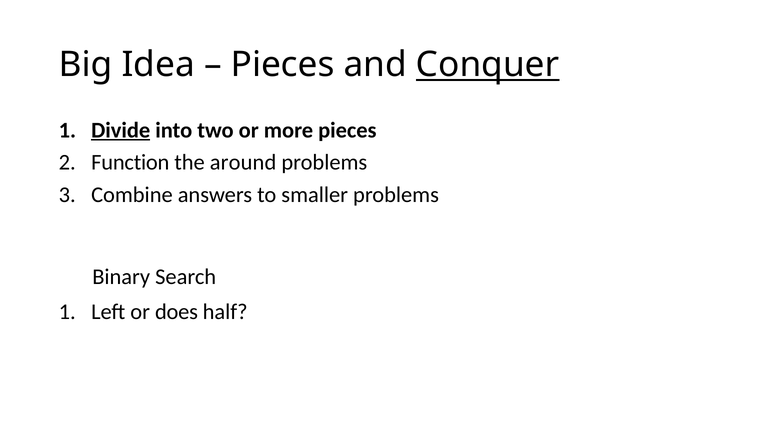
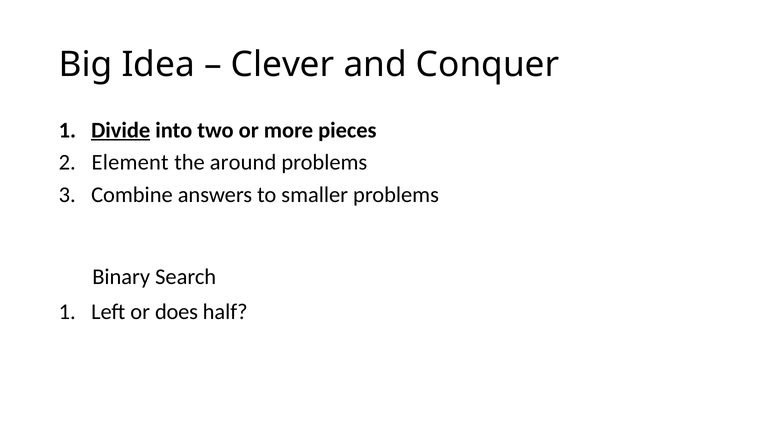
Pieces at (283, 65): Pieces -> Clever
Conquer underline: present -> none
Function: Function -> Element
